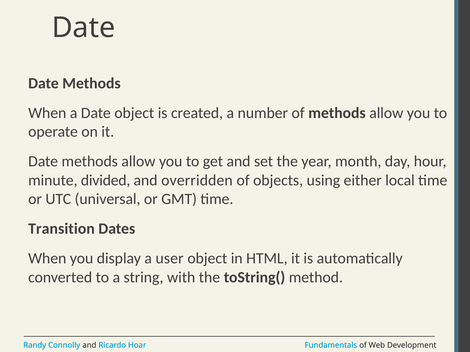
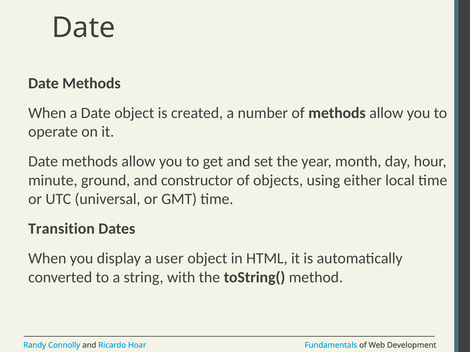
divided: divided -> ground
overridden: overridden -> constructor
